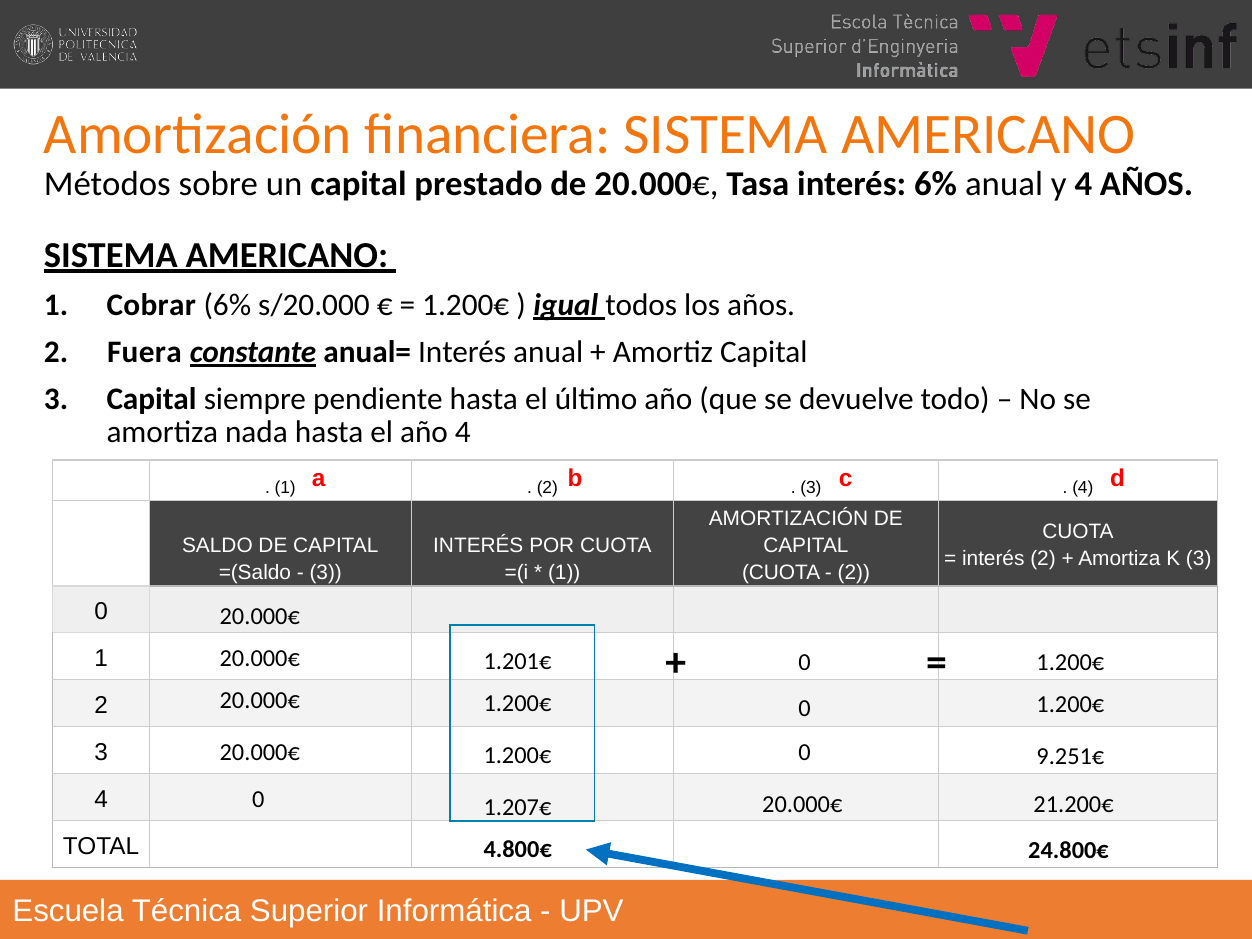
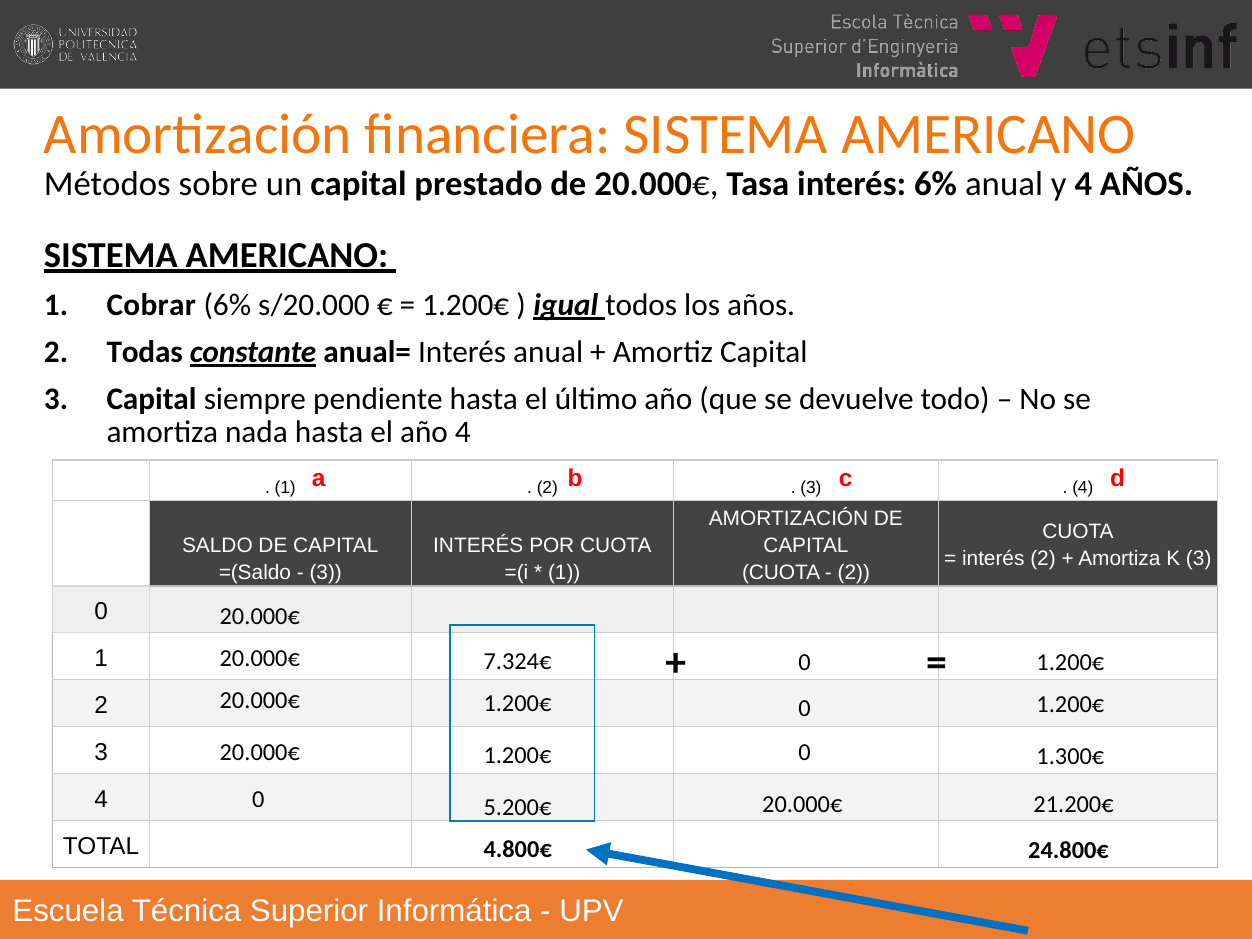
Fuera: Fuera -> Todas
1.201€: 1.201€ -> 7.324€
9.251€: 9.251€ -> 1.300€
1.207€: 1.207€ -> 5.200€
